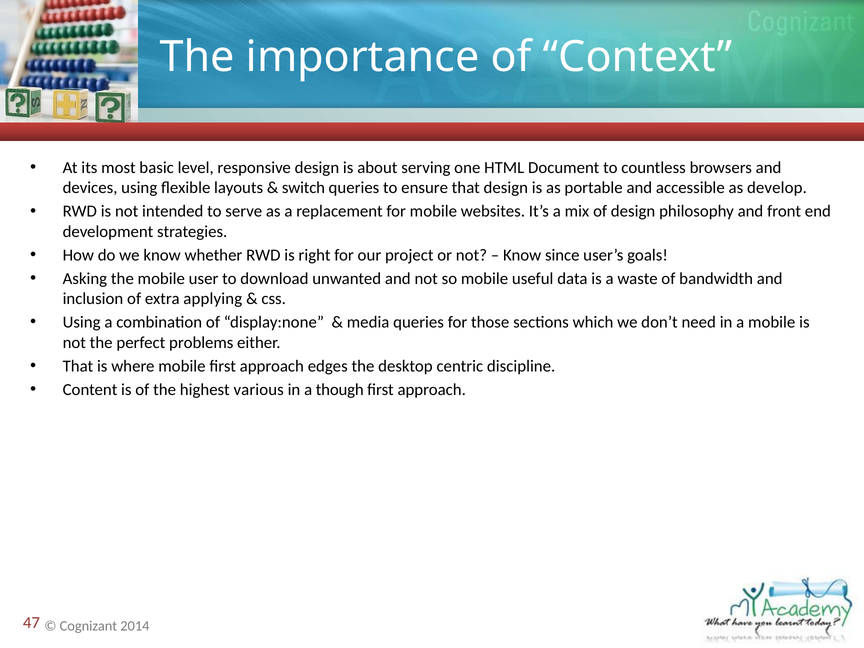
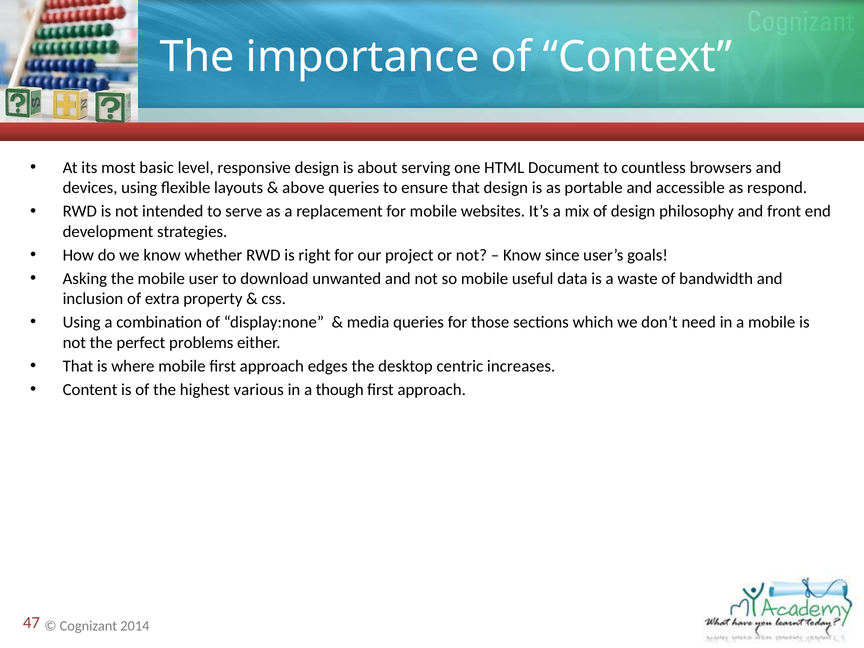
switch: switch -> above
develop: develop -> respond
applying: applying -> property
discipline: discipline -> increases
